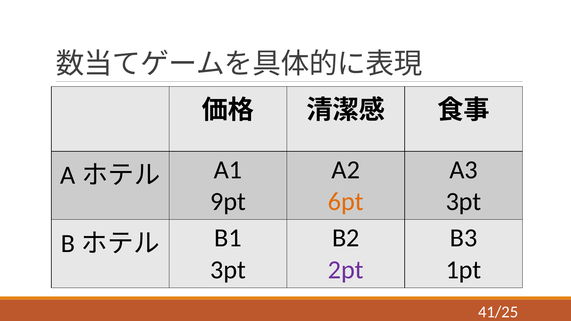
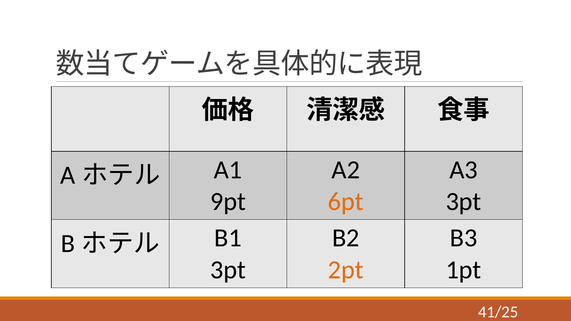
2pt colour: purple -> orange
